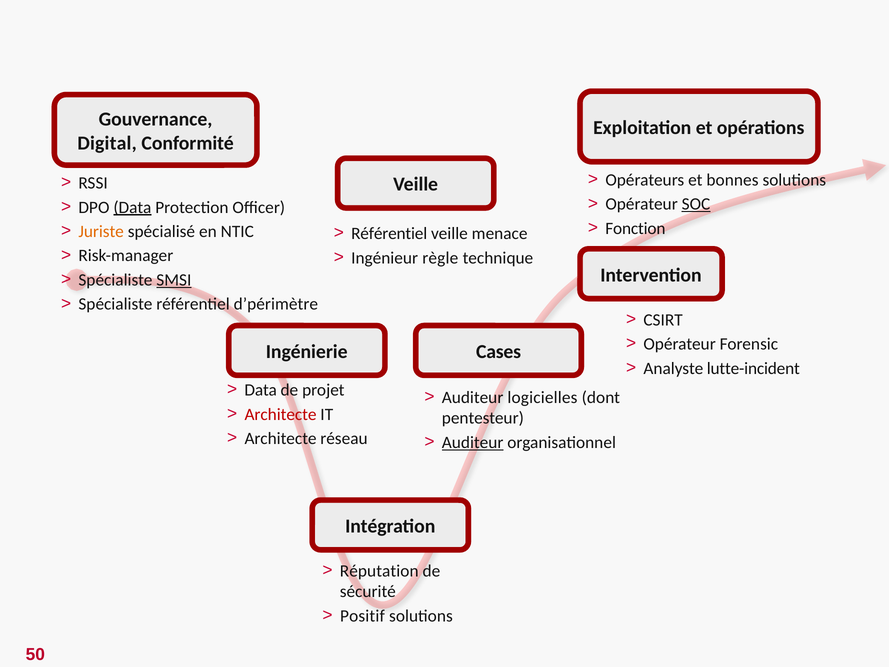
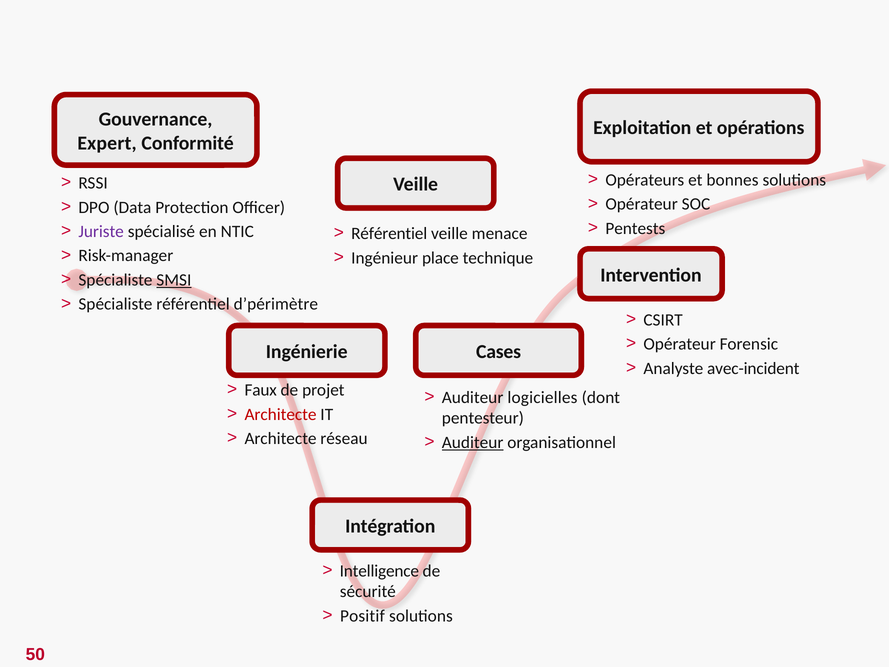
Digital: Digital -> Expert
SOC underline: present -> none
Data at (132, 207) underline: present -> none
Fonction: Fonction -> Pentests
Juriste colour: orange -> purple
règle: règle -> place
lutte-incident: lutte-incident -> avec-incident
Data at (261, 390): Data -> Faux
Réputation: Réputation -> Intelligence
